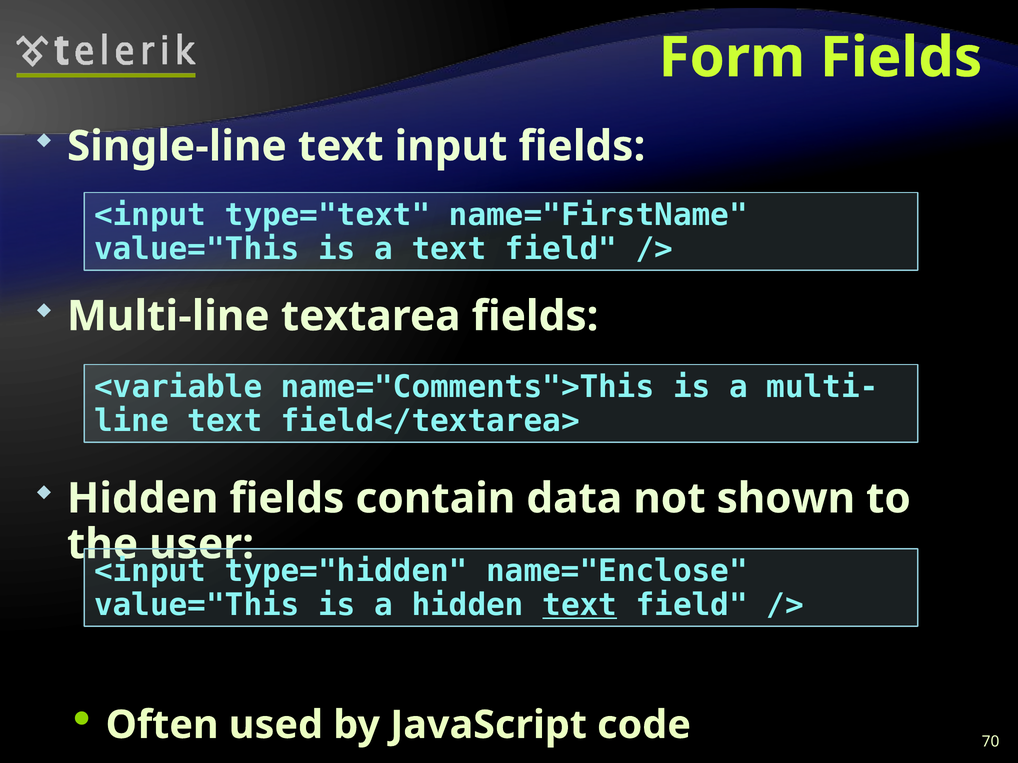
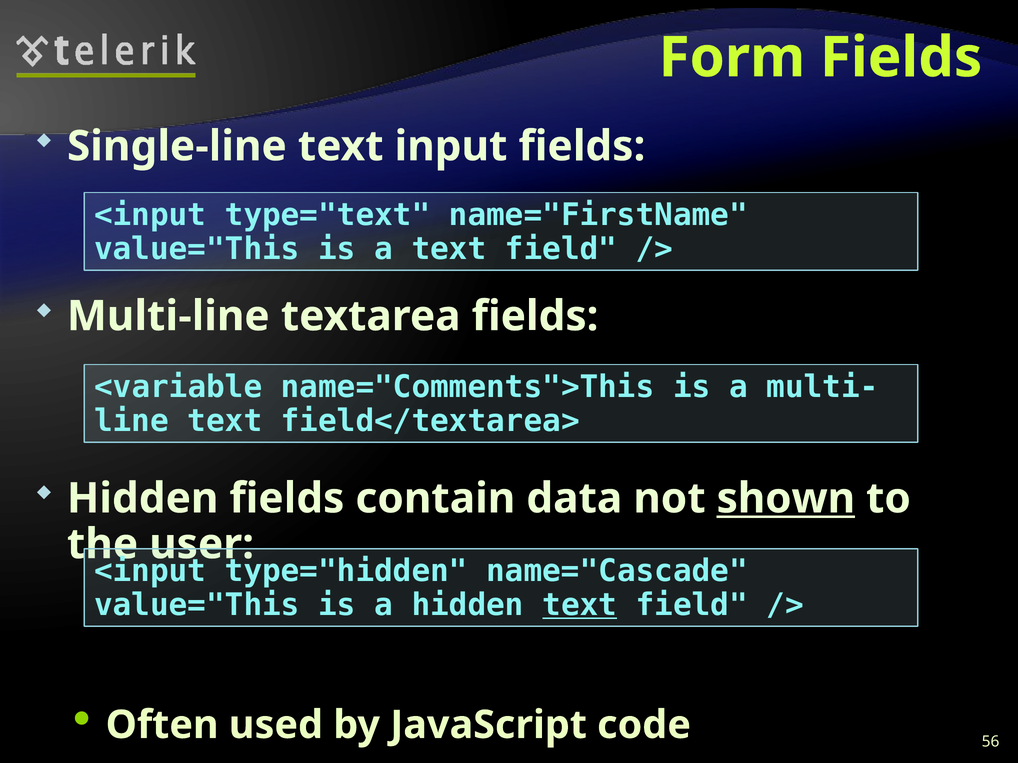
shown underline: none -> present
name="Enclose: name="Enclose -> name="Cascade
70: 70 -> 56
